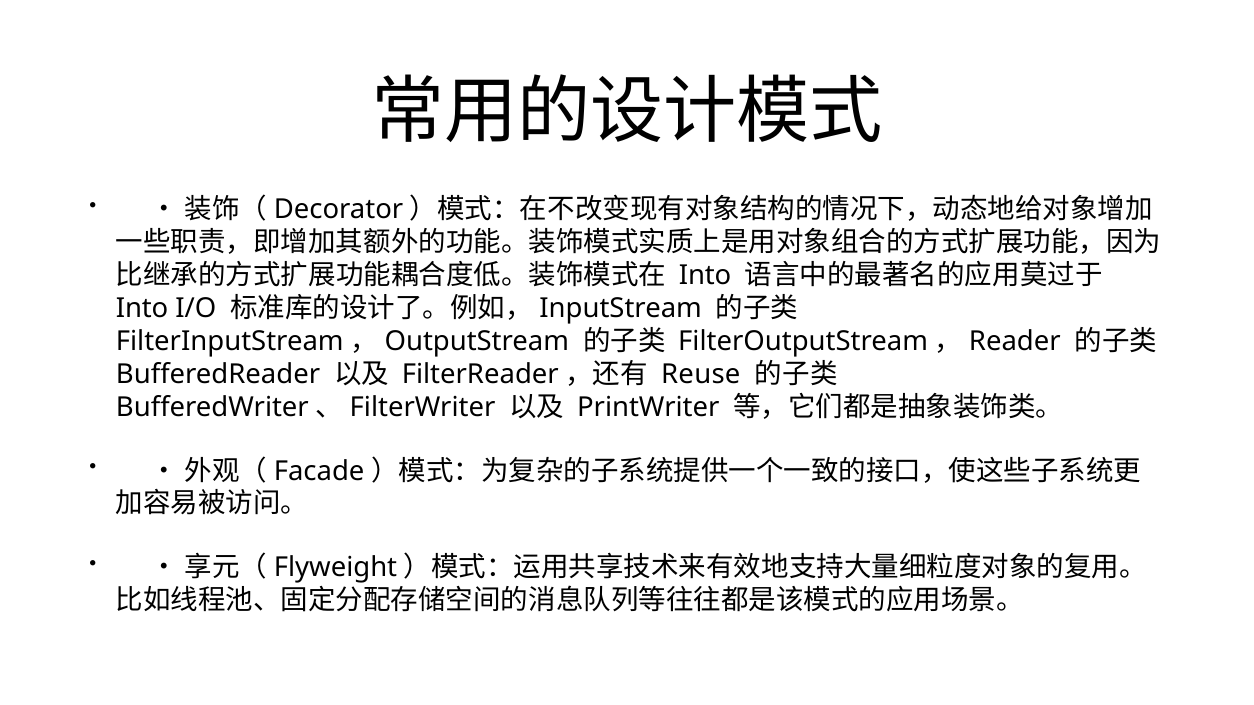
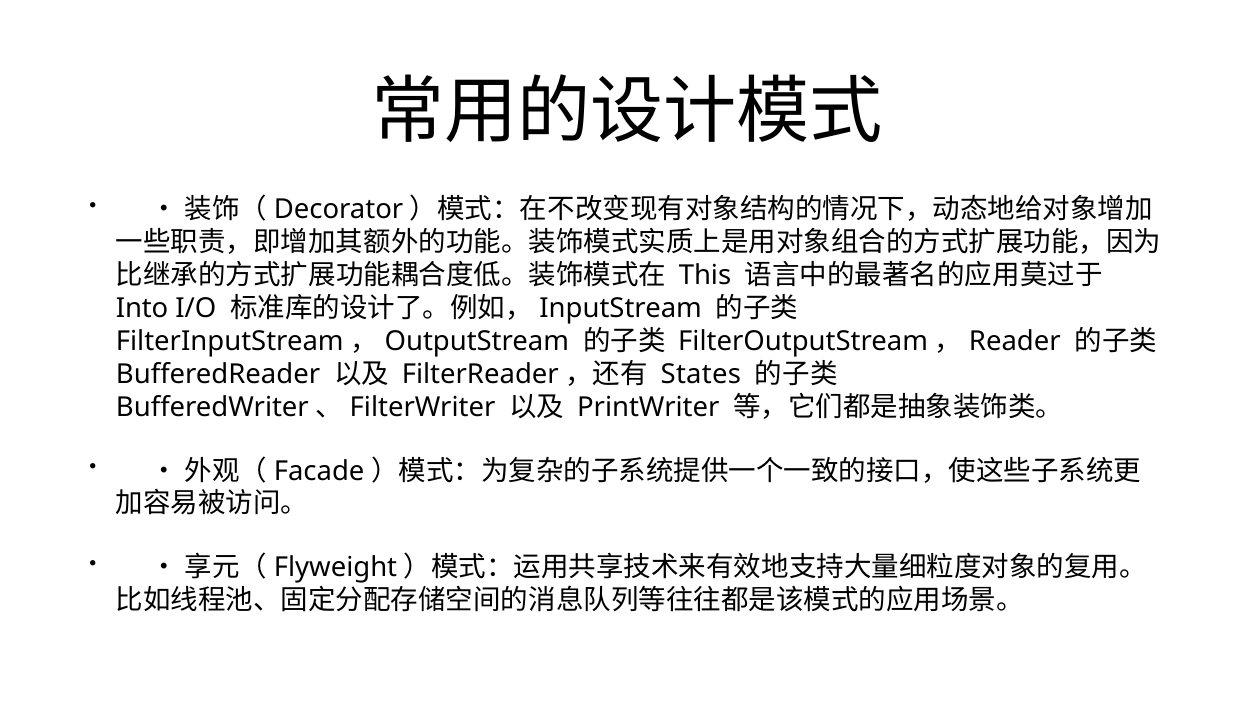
Into at (705, 276): Into -> This
Reuse: Reuse -> States
